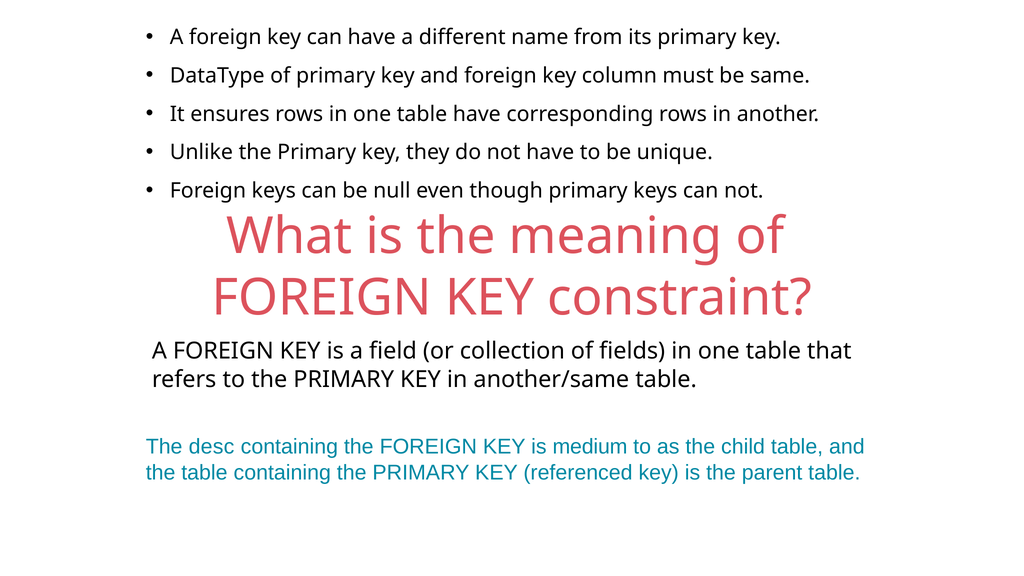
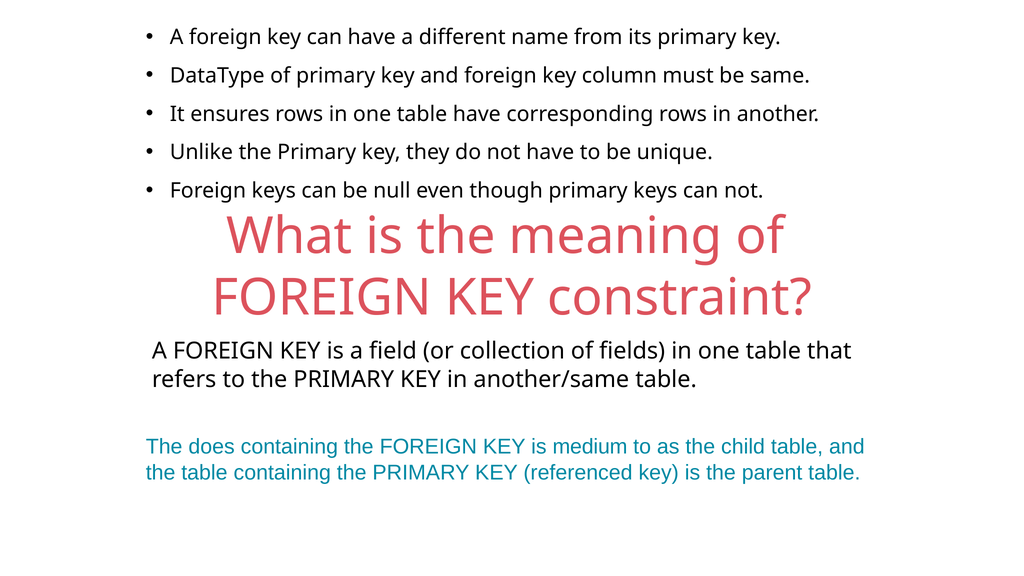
desc: desc -> does
